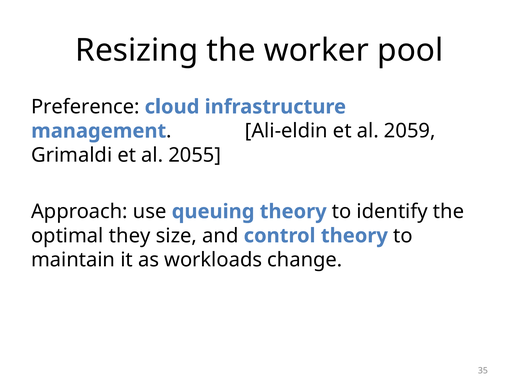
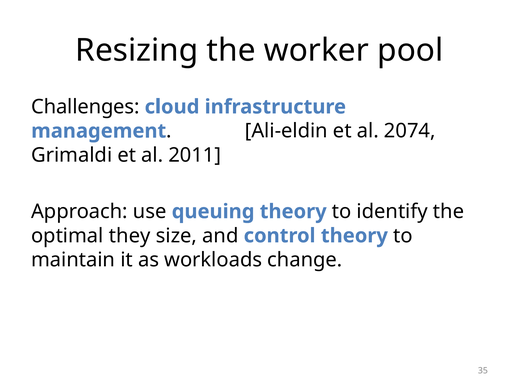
Preference: Preference -> Challenges
2059: 2059 -> 2074
2055: 2055 -> 2011
